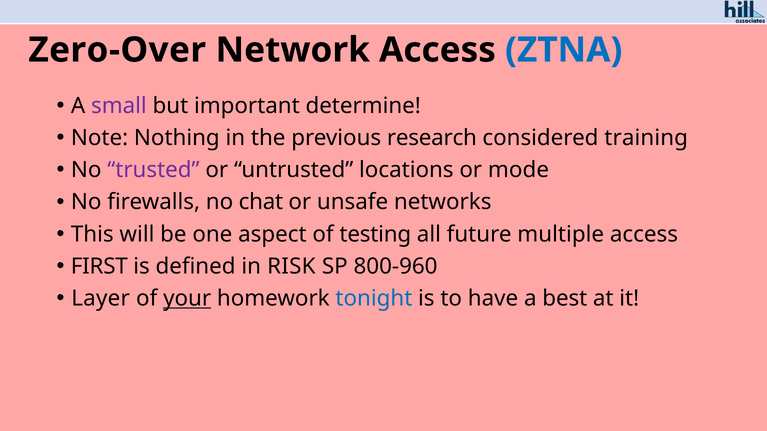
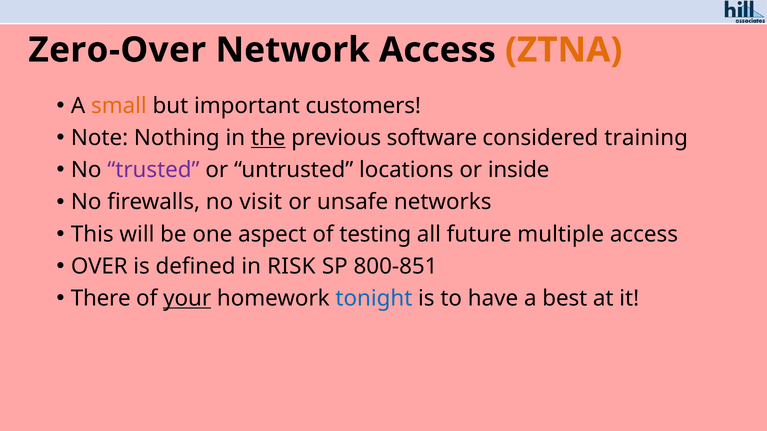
ZTNA colour: blue -> orange
small colour: purple -> orange
determine: determine -> customers
the underline: none -> present
research: research -> software
mode: mode -> inside
chat: chat -> visit
FIRST: FIRST -> OVER
800-960: 800-960 -> 800-851
Layer: Layer -> There
